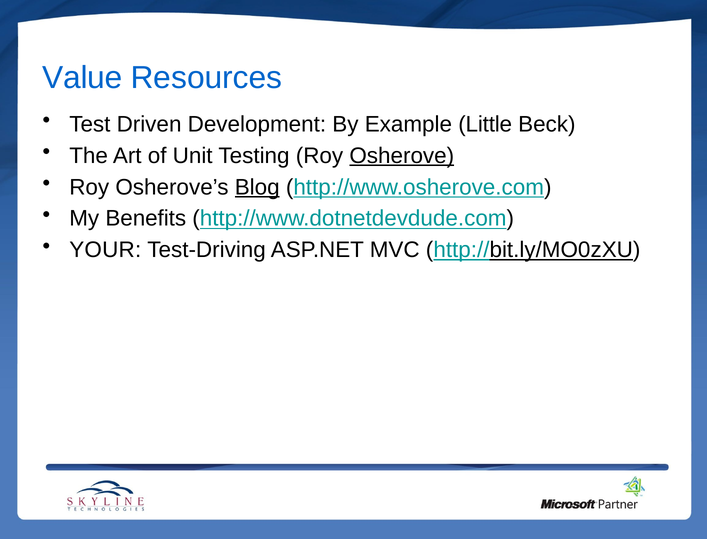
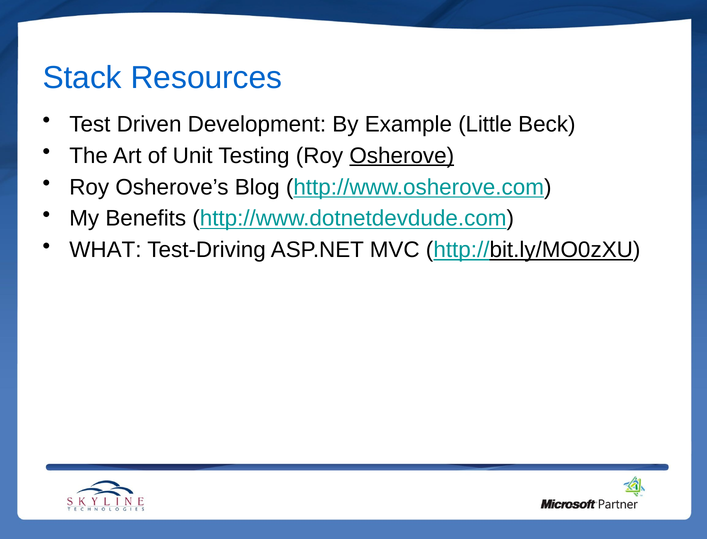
Value: Value -> Stack
Blog underline: present -> none
YOUR: YOUR -> WHAT
